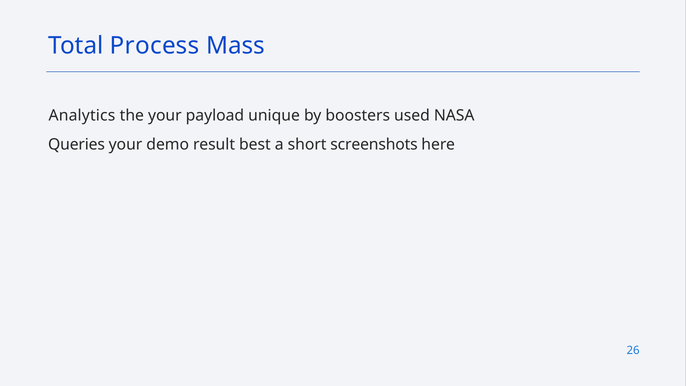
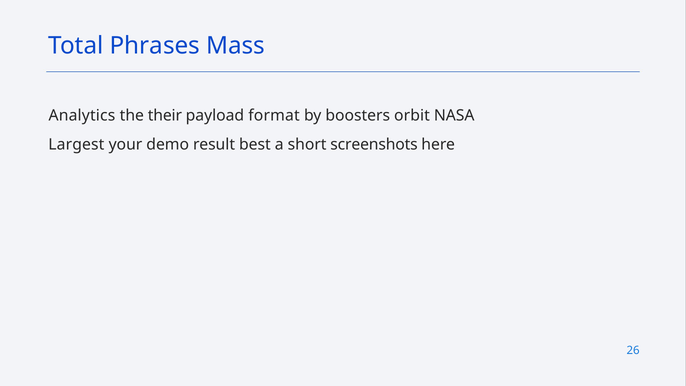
Process: Process -> Phrases
the your: your -> their
unique: unique -> format
used: used -> orbit
Queries: Queries -> Largest
